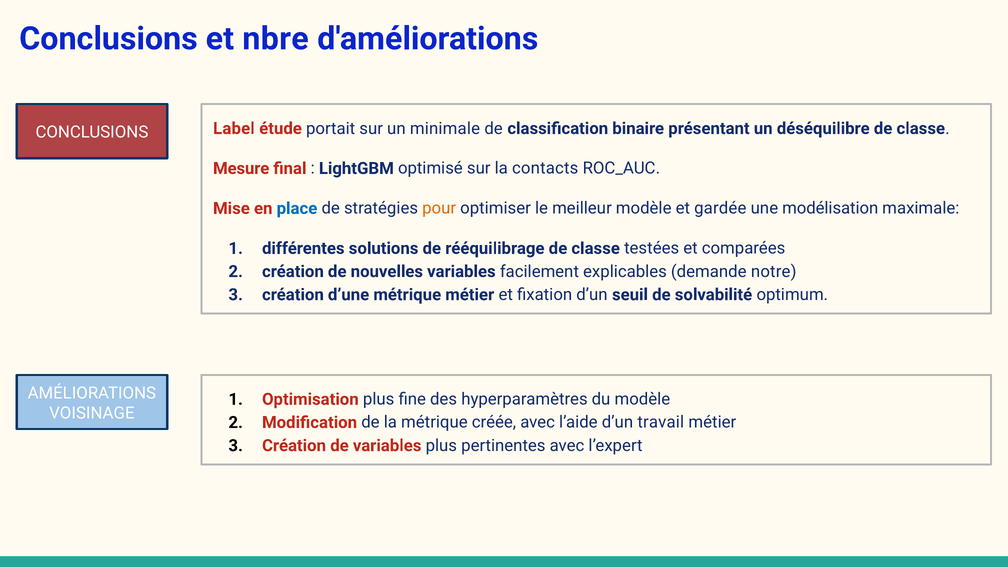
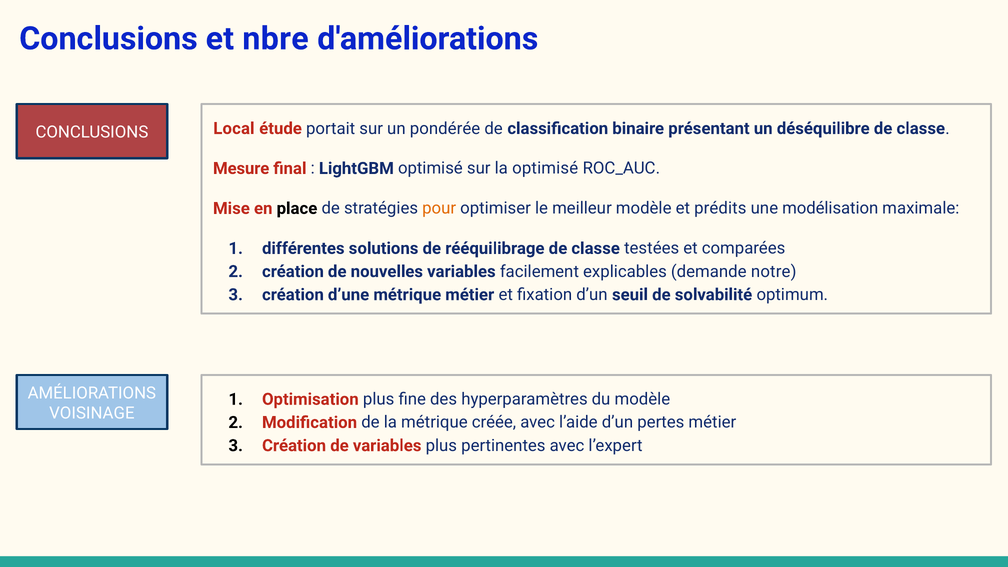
Label: Label -> Local
minimale: minimale -> pondérée
la contacts: contacts -> optimisé
place colour: blue -> black
gardée: gardée -> prédits
travail: travail -> pertes
